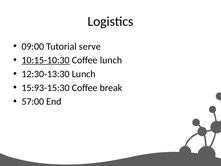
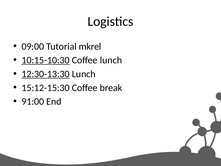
serve: serve -> mkrel
12:30-13:30 underline: none -> present
15:93-15:30: 15:93-15:30 -> 15:12-15:30
57:00: 57:00 -> 91:00
